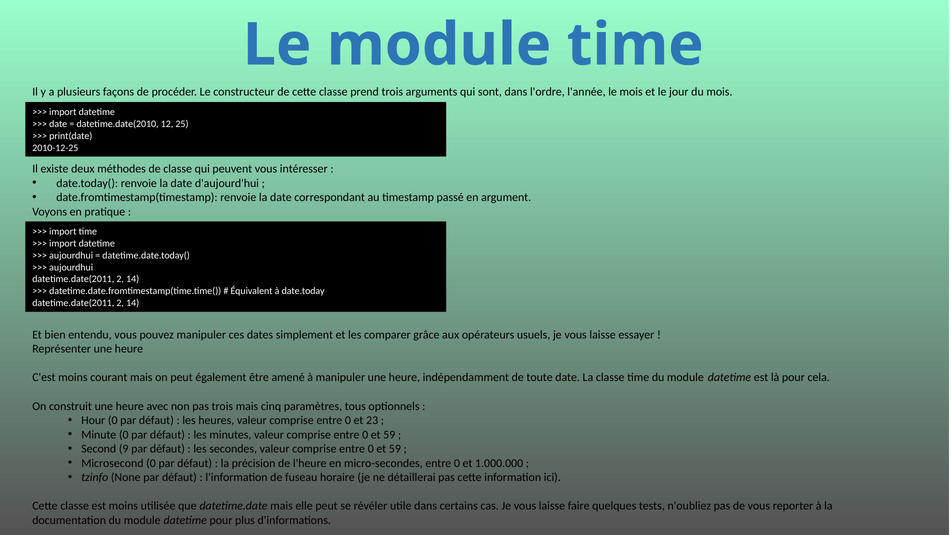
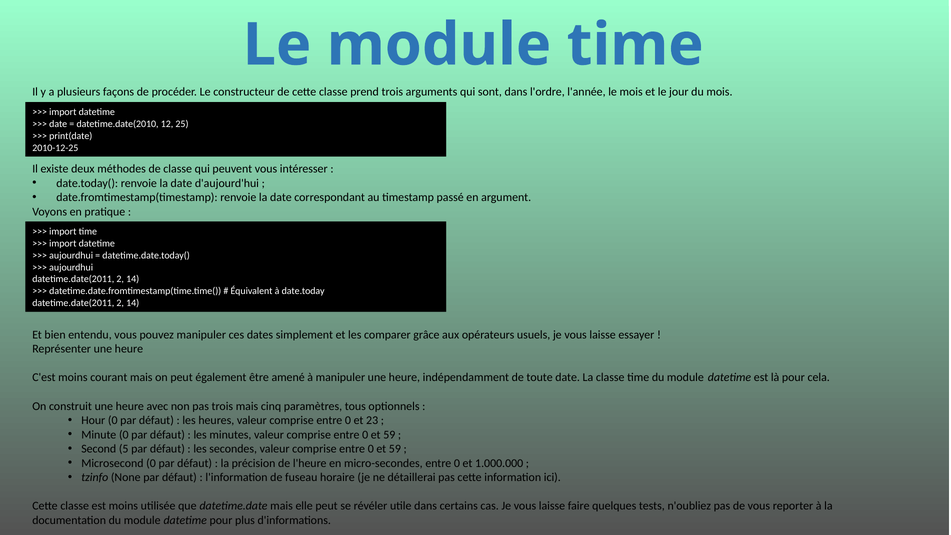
9: 9 -> 5
